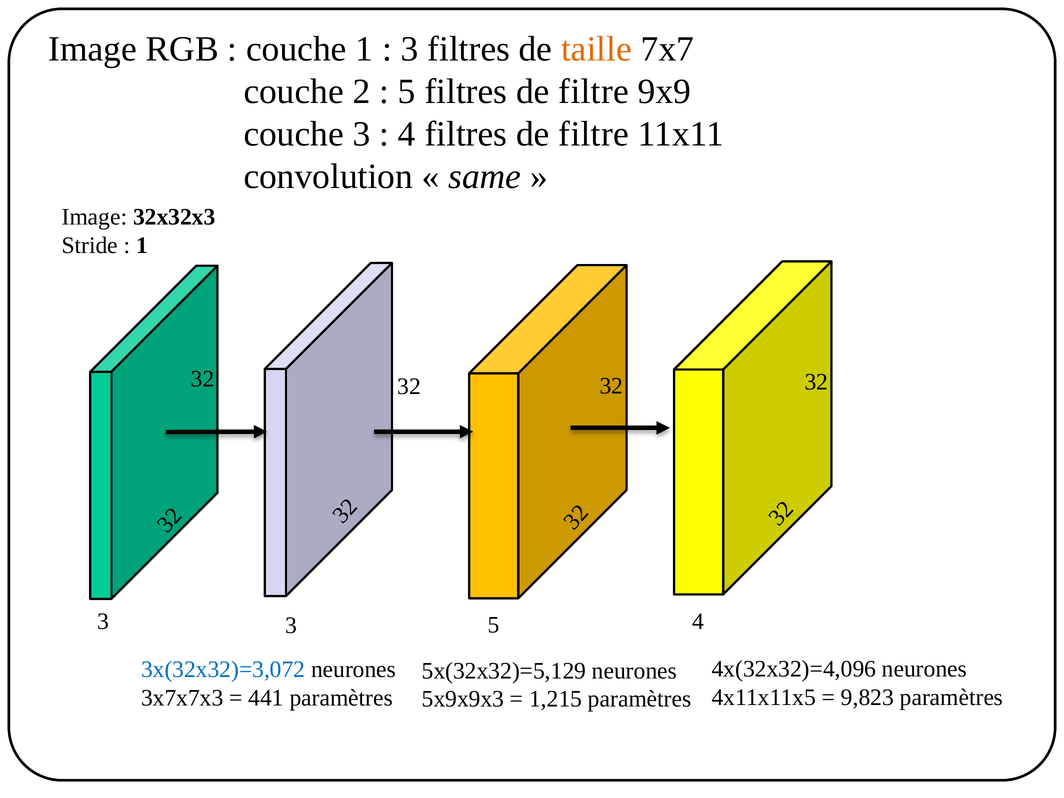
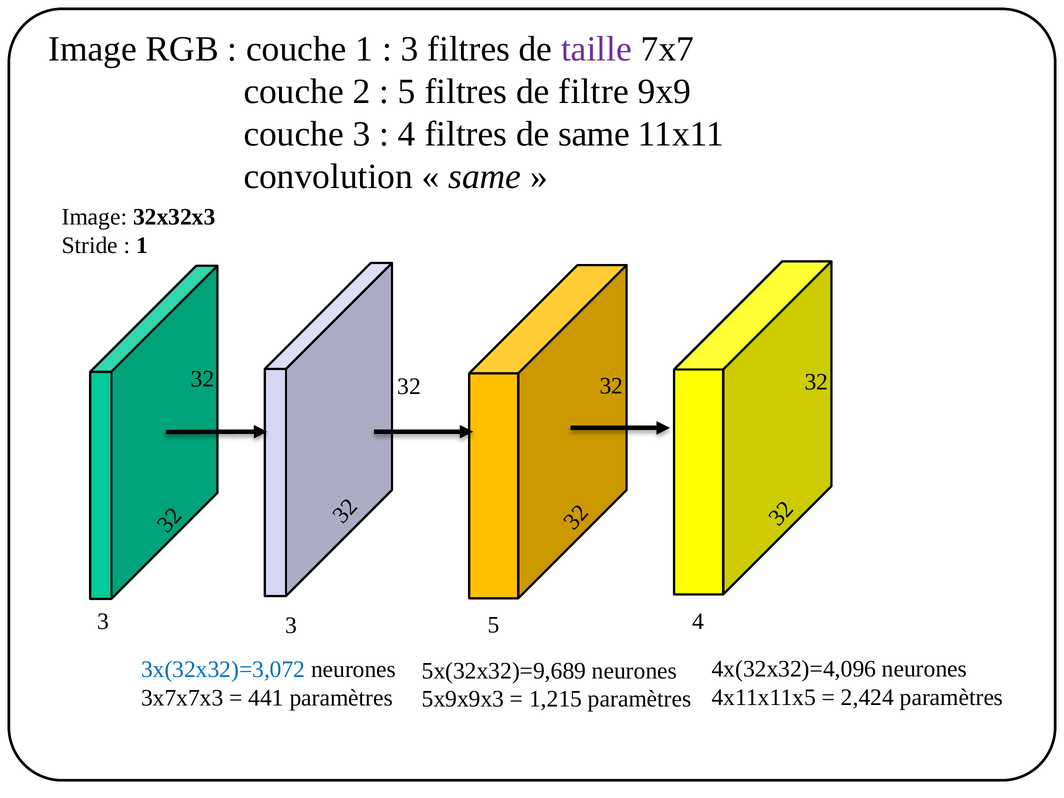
taille colour: orange -> purple
4 filtres de filtre: filtre -> same
5x(32x32)=5,129: 5x(32x32)=5,129 -> 5x(32x32)=9,689
9,823: 9,823 -> 2,424
